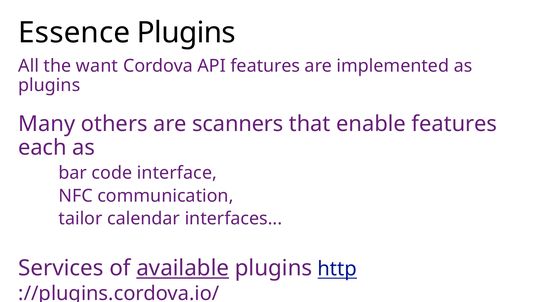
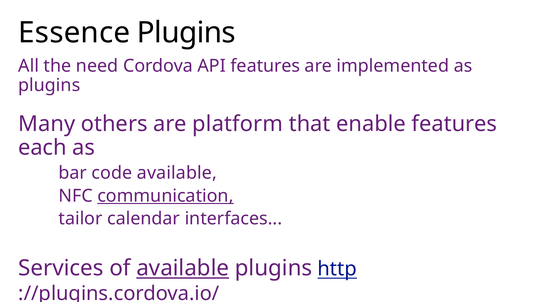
want: want -> need
scanners: scanners -> platform
code interface: interface -> available
communication underline: none -> present
